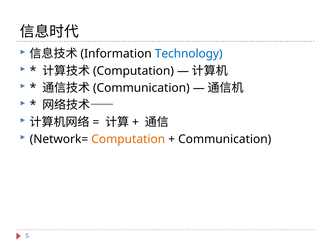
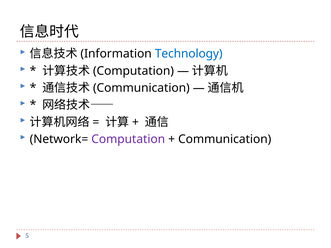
Computation at (128, 139) colour: orange -> purple
